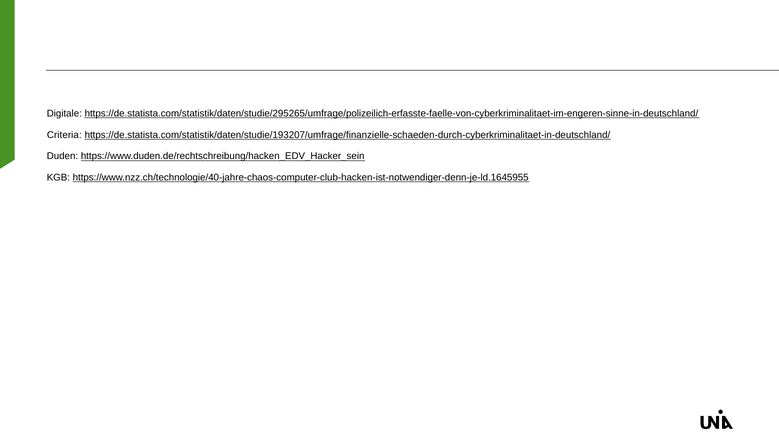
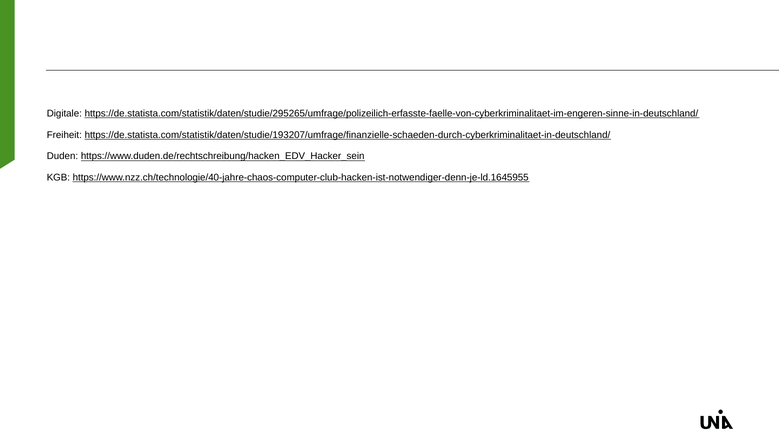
Criteria: Criteria -> Freiheit
